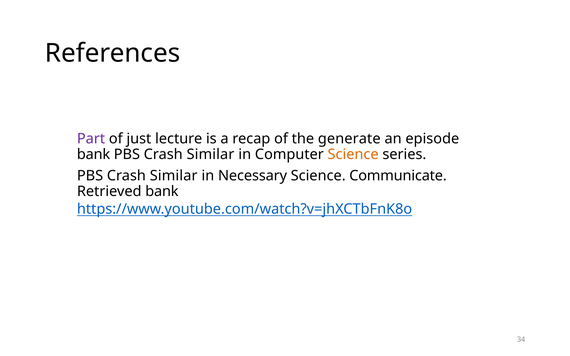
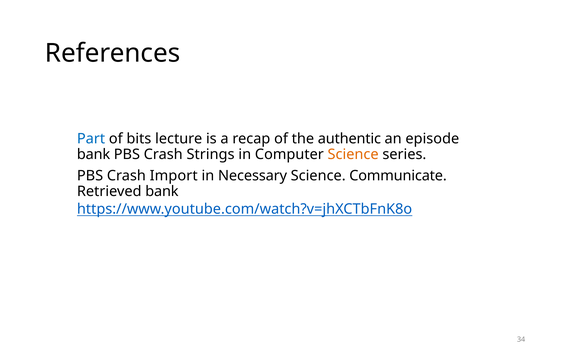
Part colour: purple -> blue
just: just -> bits
generate: generate -> authentic
Similar at (210, 154): Similar -> Strings
Similar at (174, 176): Similar -> Import
